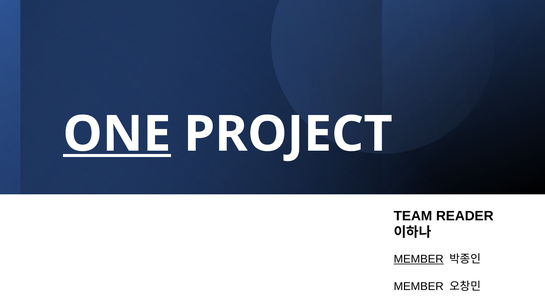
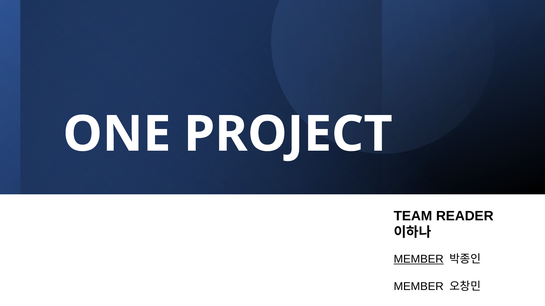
ONE underline: present -> none
